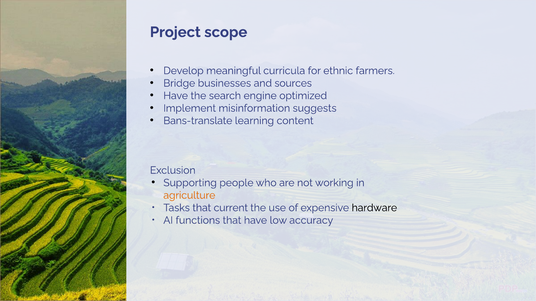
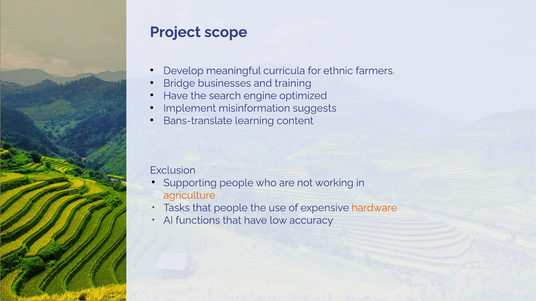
sources: sources -> training
that current: current -> people
hardware colour: black -> orange
